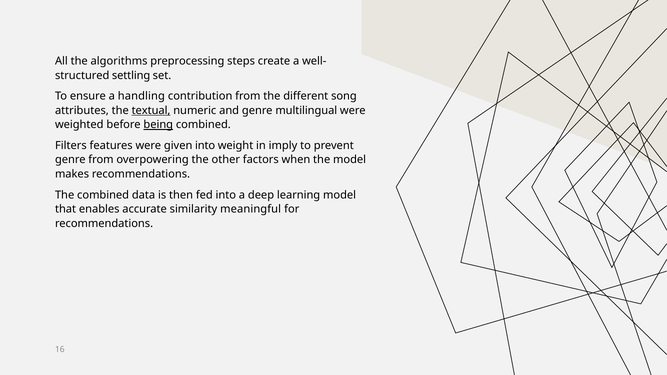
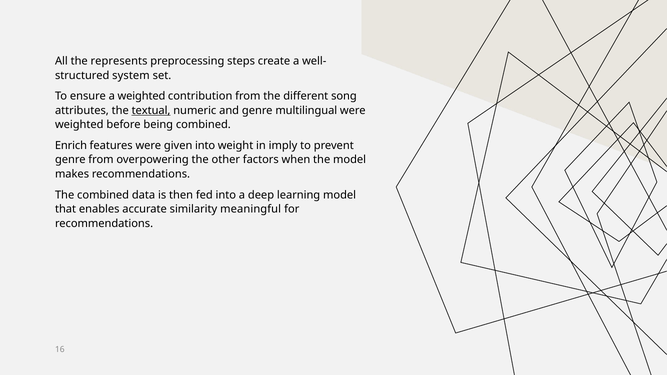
algorithms: algorithms -> represents
settling: settling -> system
a handling: handling -> weighted
being underline: present -> none
Filters: Filters -> Enrich
